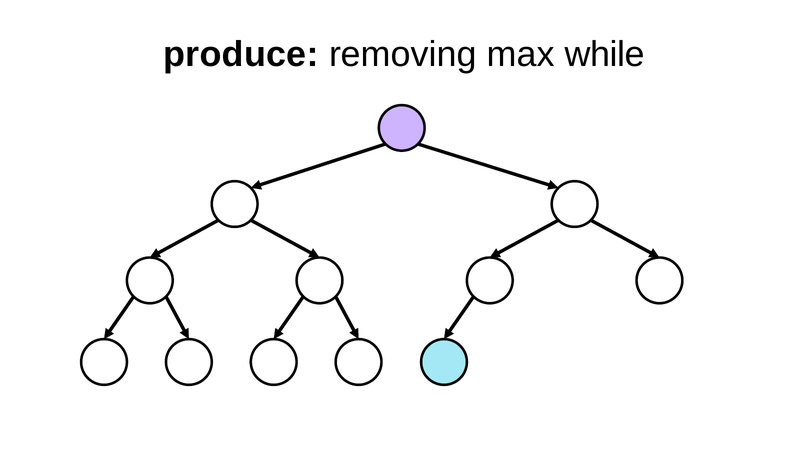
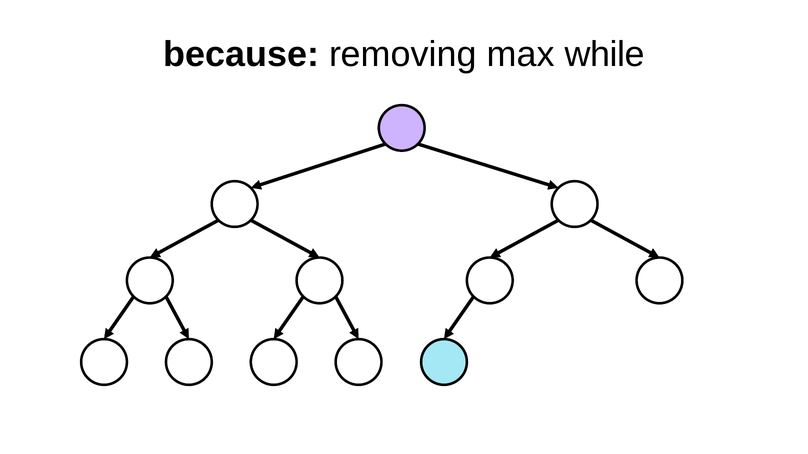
produce: produce -> because
